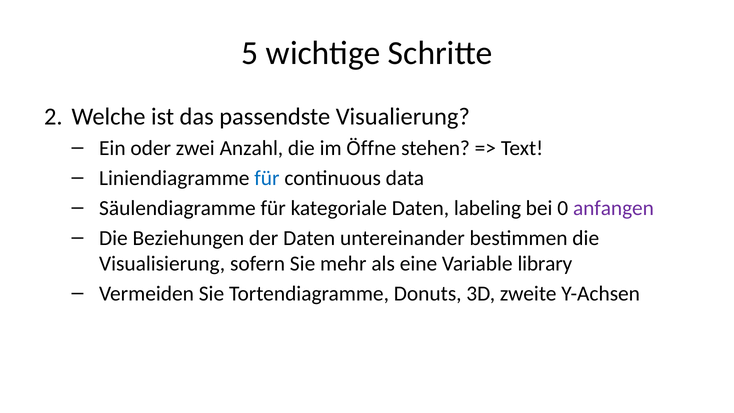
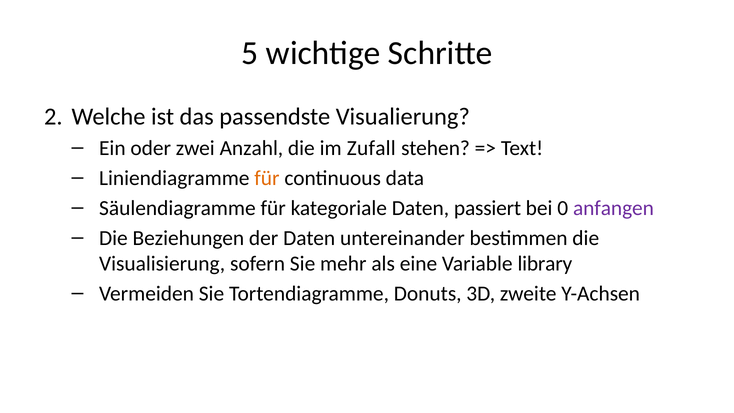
Öffne: Öffne -> Zufall
für at (267, 178) colour: blue -> orange
labeling: labeling -> passiert
